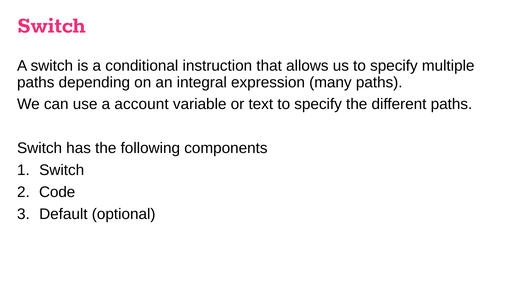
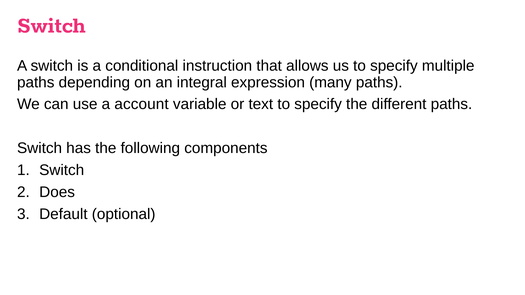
Code: Code -> Does
